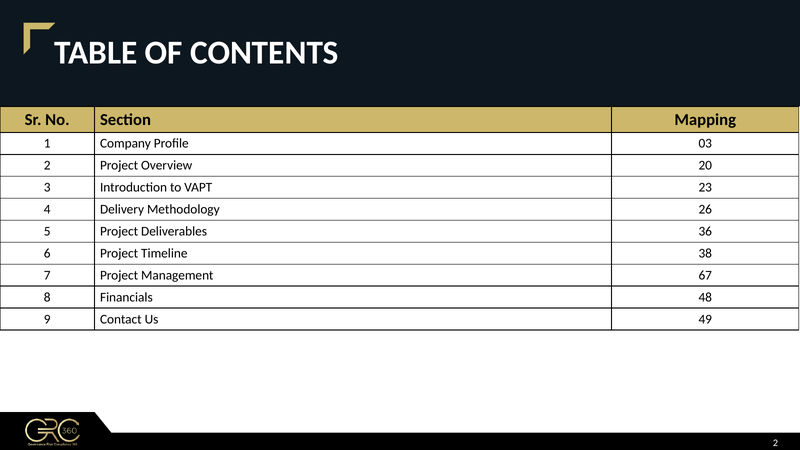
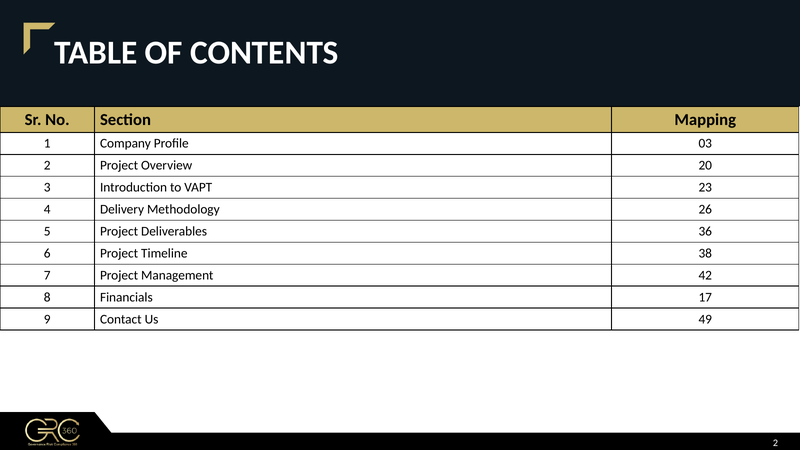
67: 67 -> 42
48: 48 -> 17
